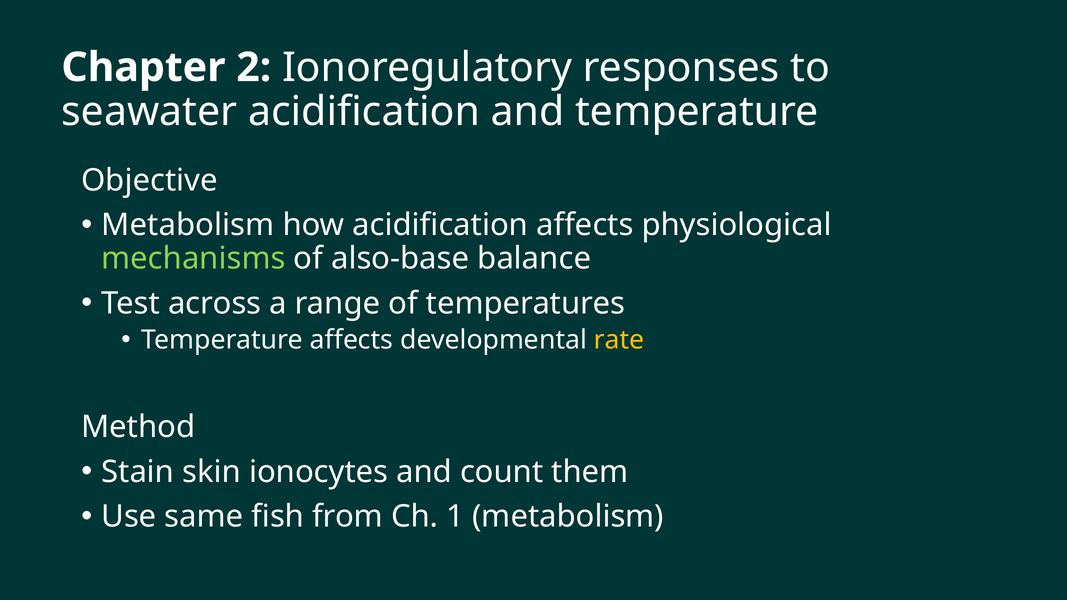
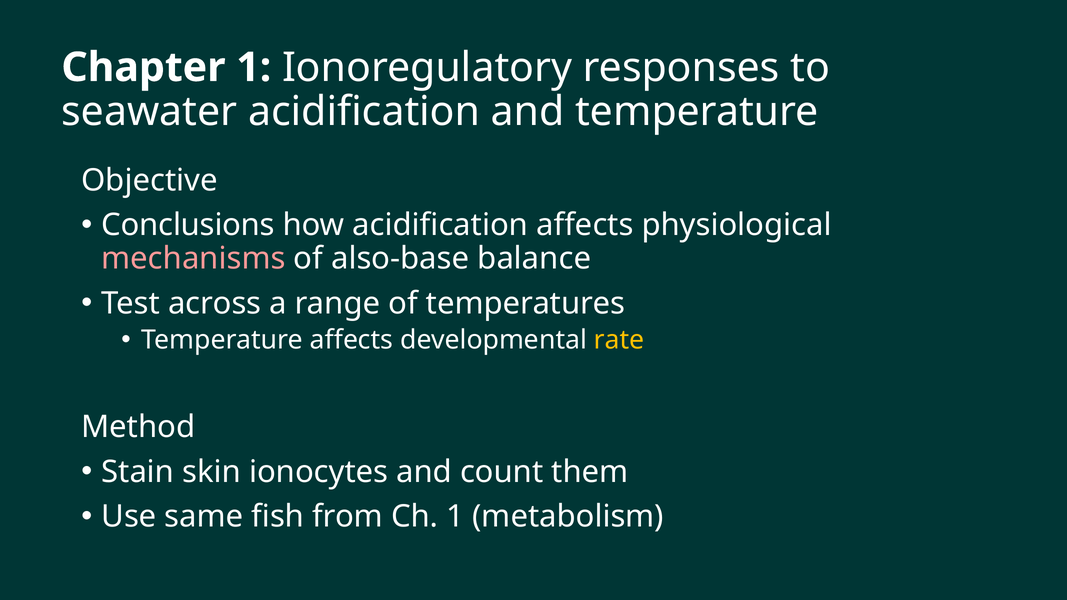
Chapter 2: 2 -> 1
Metabolism at (188, 225): Metabolism -> Conclusions
mechanisms colour: light green -> pink
